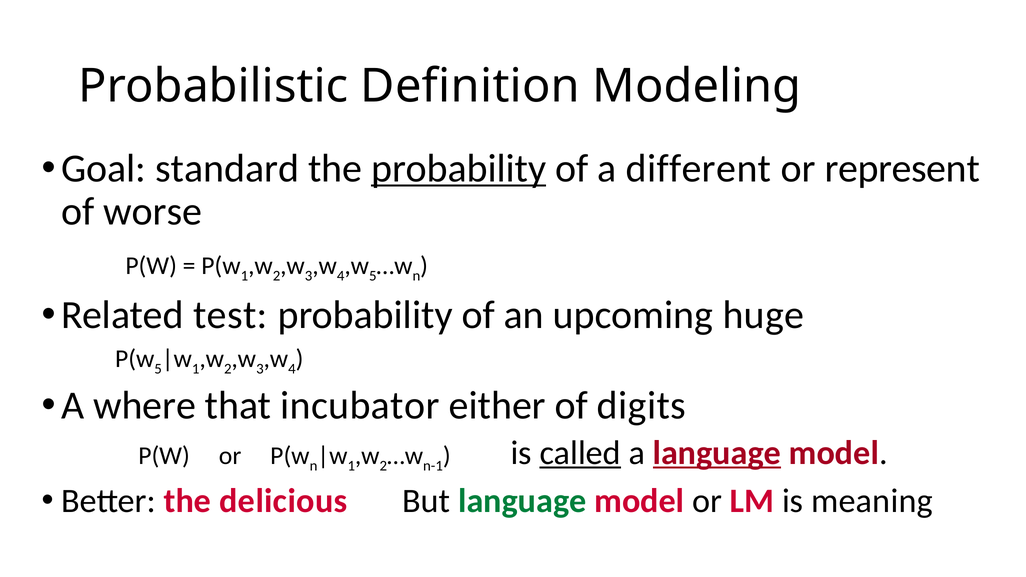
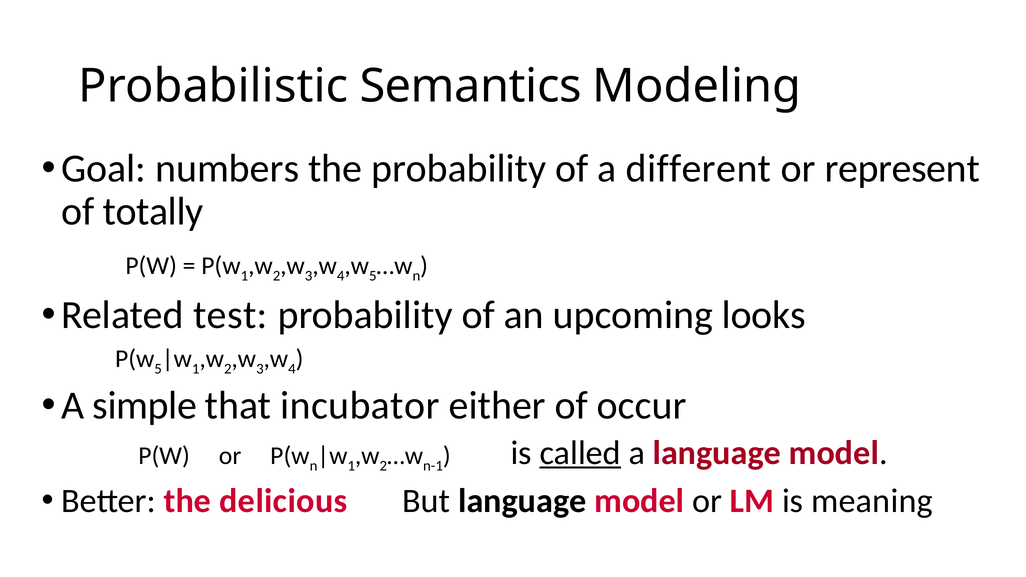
Definition: Definition -> Semantics
standard: standard -> numbers
probability at (459, 168) underline: present -> none
worse: worse -> totally
huge: huge -> looks
where: where -> simple
digits: digits -> occur
language at (717, 453) underline: present -> none
language at (522, 501) colour: green -> black
